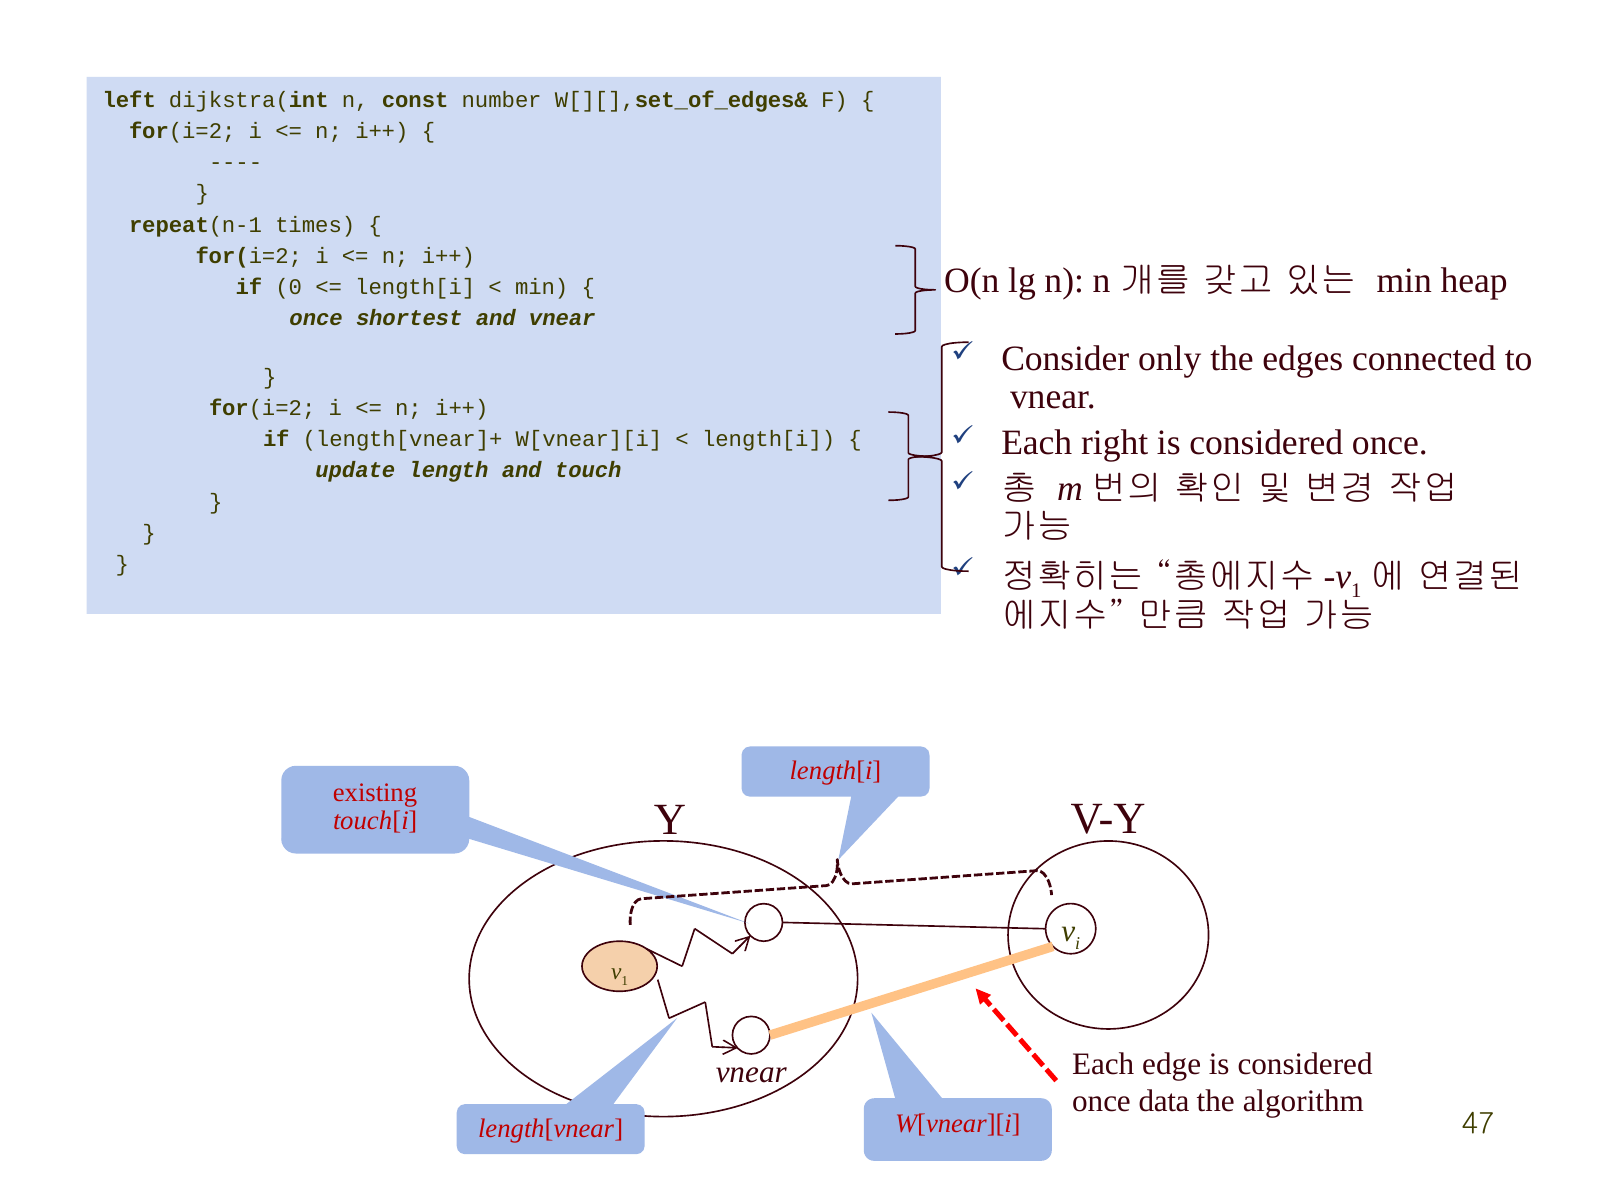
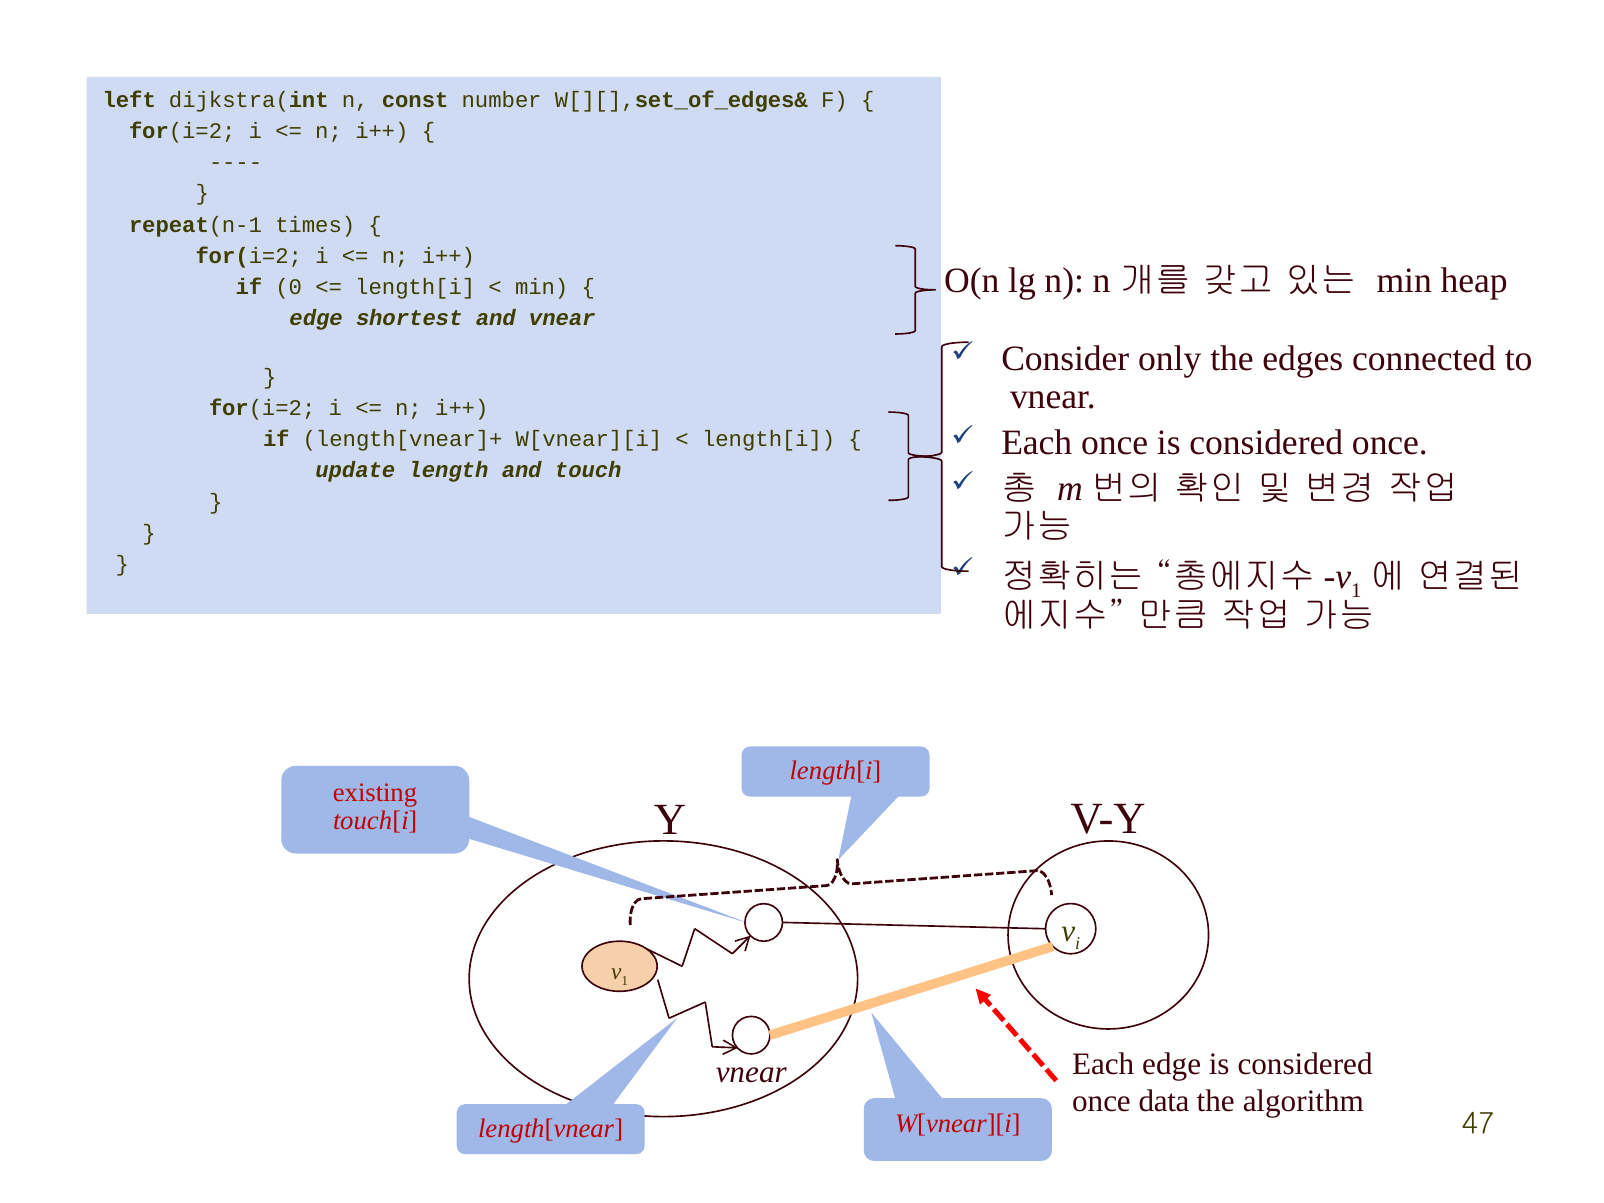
once at (316, 319): once -> edge
Each right: right -> once
